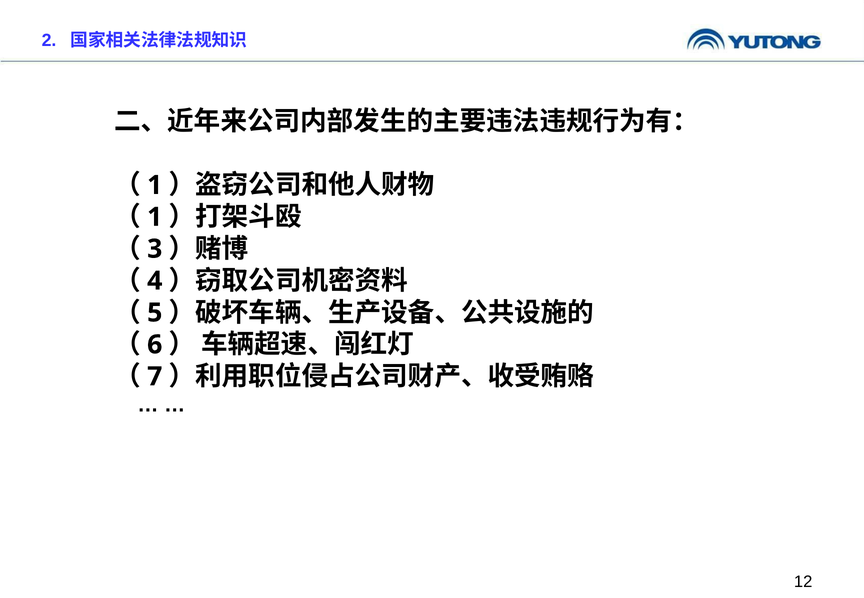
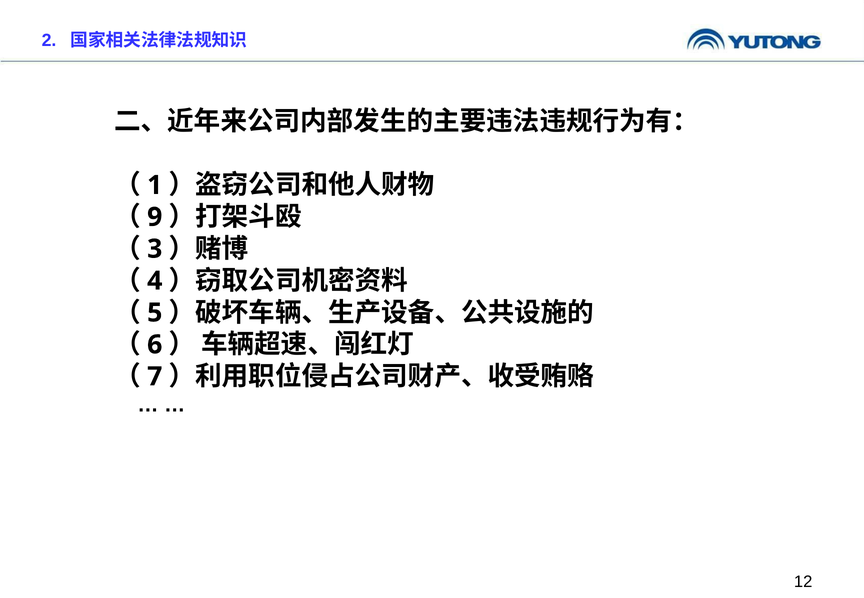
1 at (155, 217): 1 -> 9
